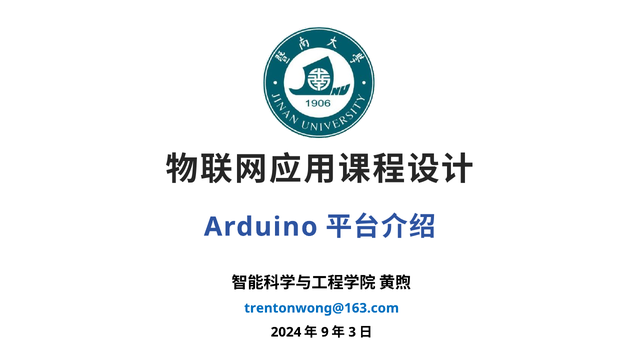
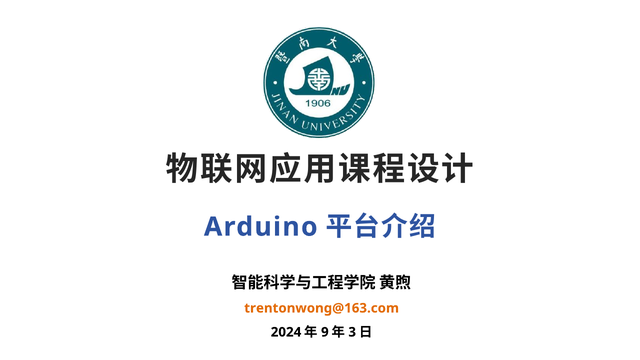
trentonwong@163.com colour: blue -> orange
